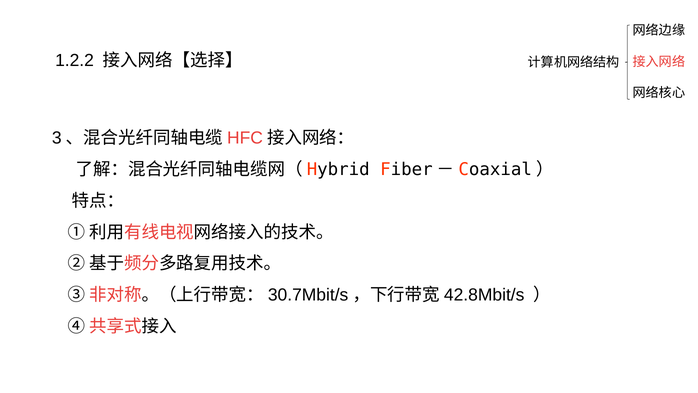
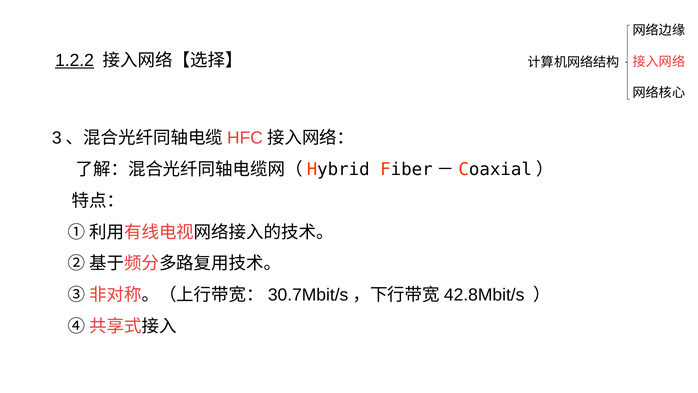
1.2.2 underline: none -> present
